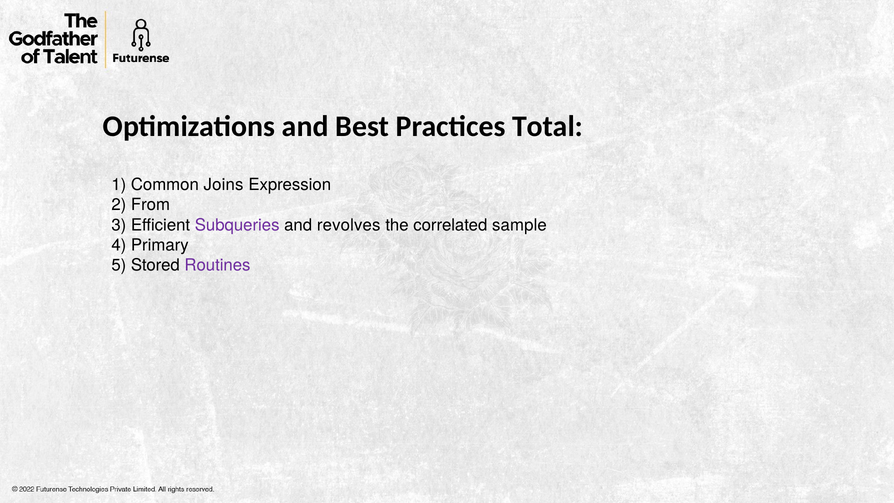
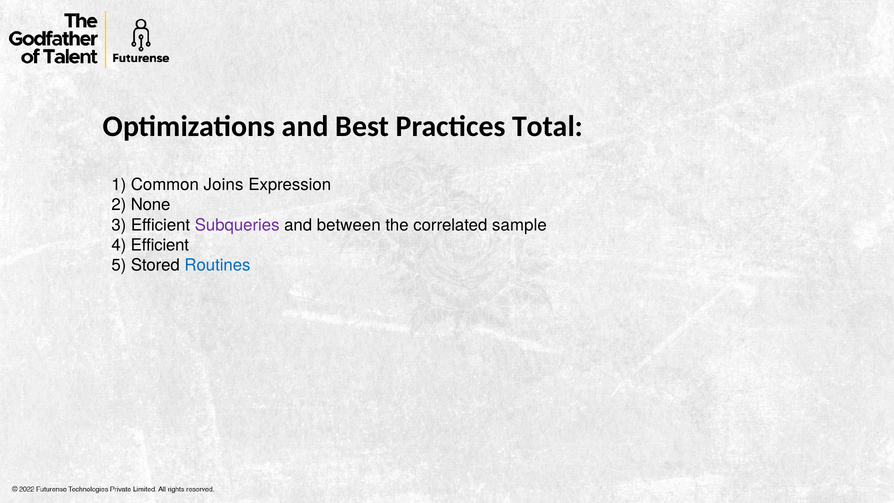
From: From -> None
revolves: revolves -> between
4 Primary: Primary -> Efficient
Routines colour: purple -> blue
